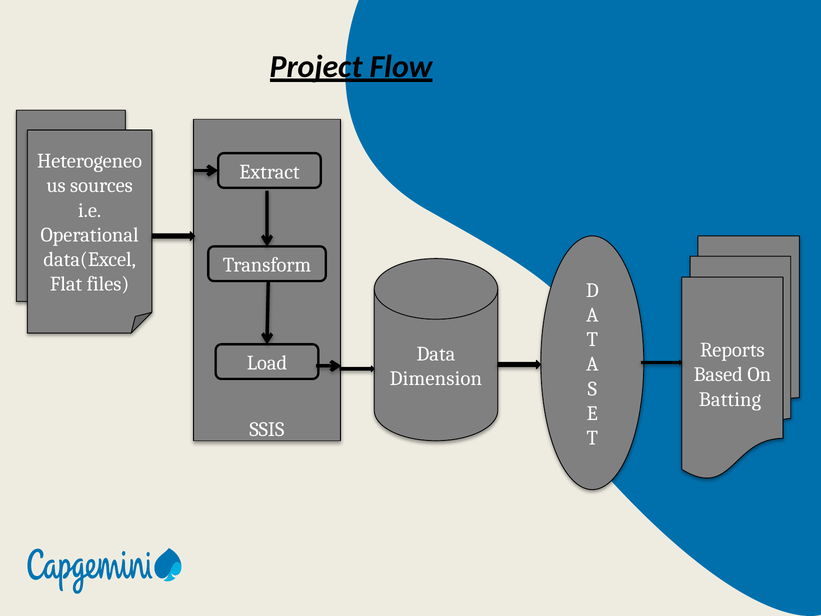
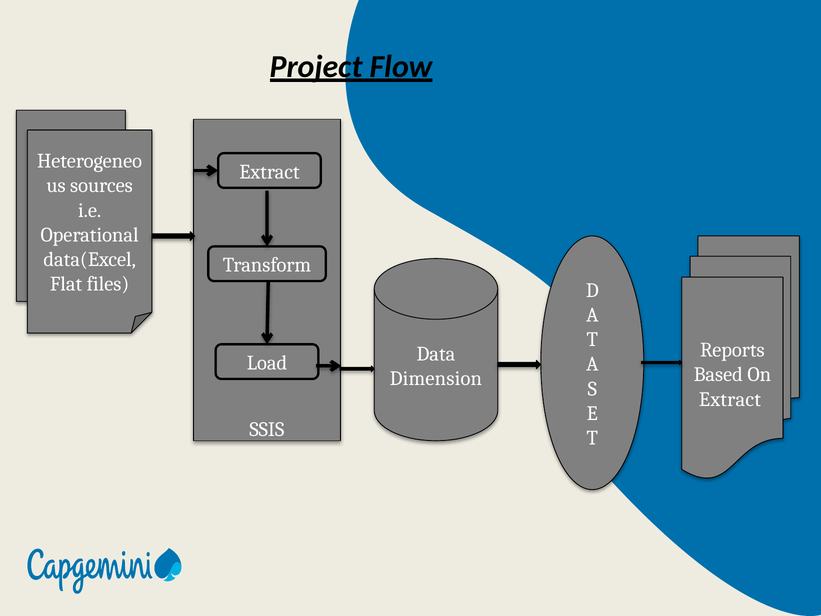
Batting at (730, 399): Batting -> Extract
